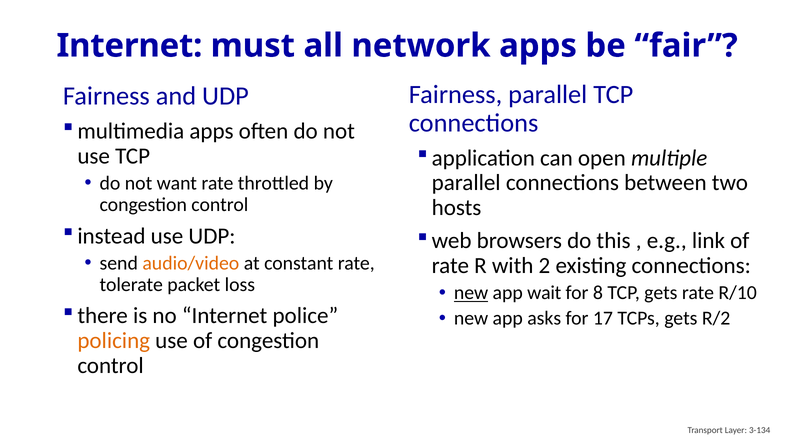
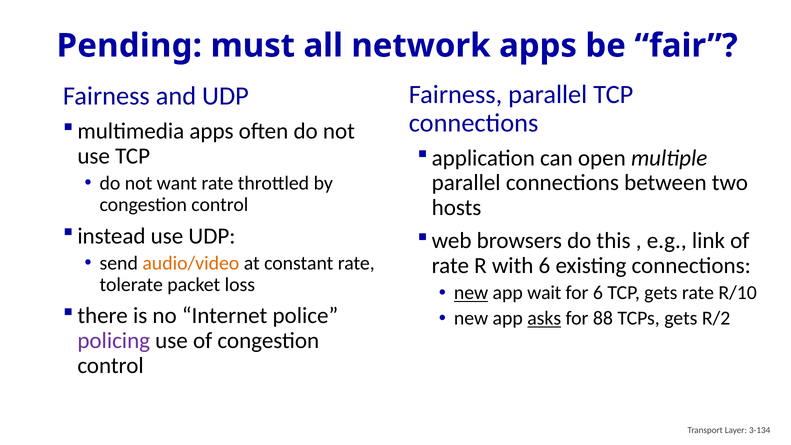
Internet at (129, 46): Internet -> Pending
with 2: 2 -> 6
for 8: 8 -> 6
asks underline: none -> present
17: 17 -> 88
policing colour: orange -> purple
